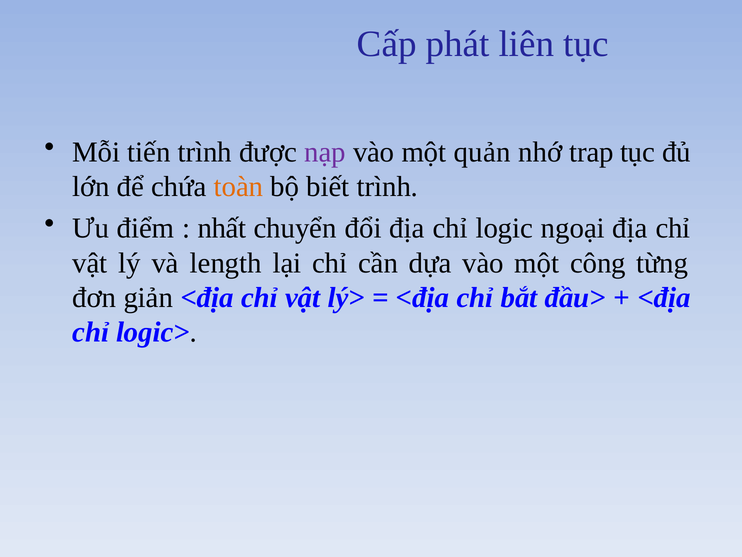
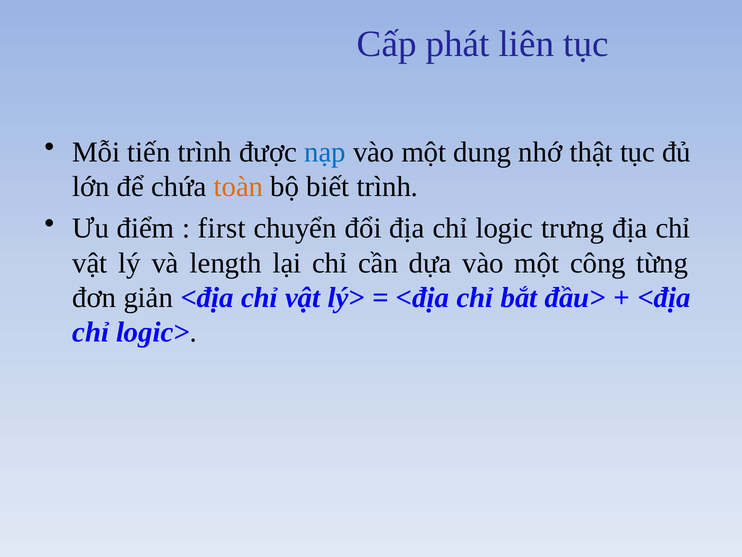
nạp colour: purple -> blue
quản: quản -> dung
trap: trap -> thật
nhất: nhất -> first
ngoại: ngoại -> trưng
